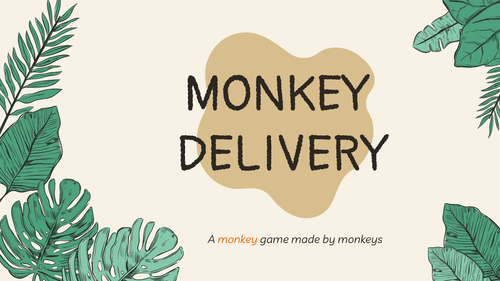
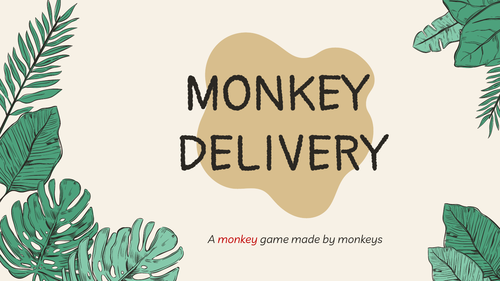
monkey at (238, 240) colour: orange -> red
